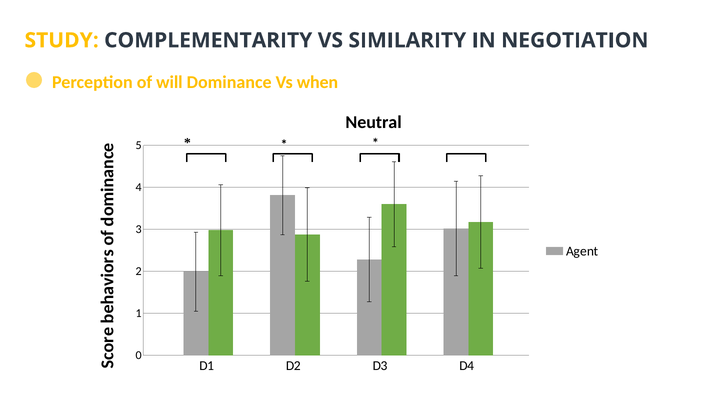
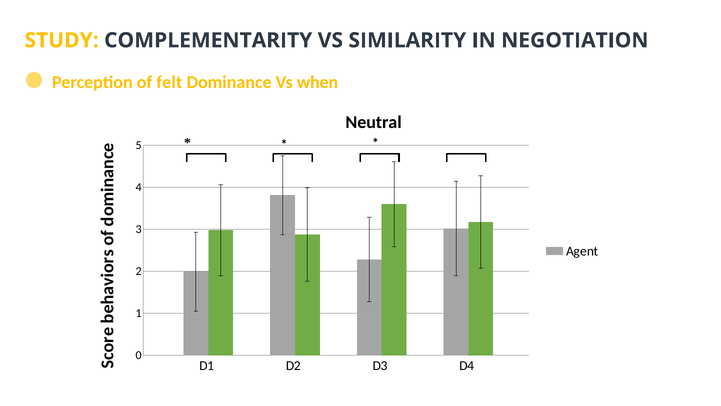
will: will -> felt
